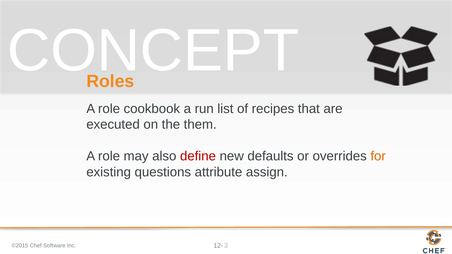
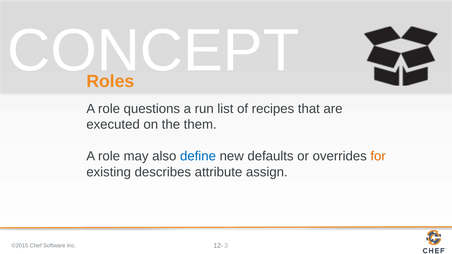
cookbook: cookbook -> questions
define colour: red -> blue
questions: questions -> describes
